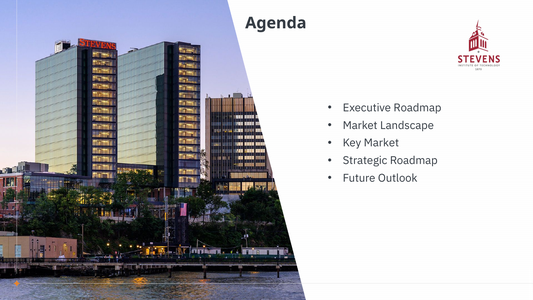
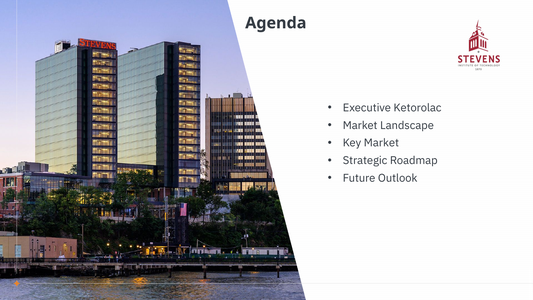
Executive Roadmap: Roadmap -> Ketorolac
